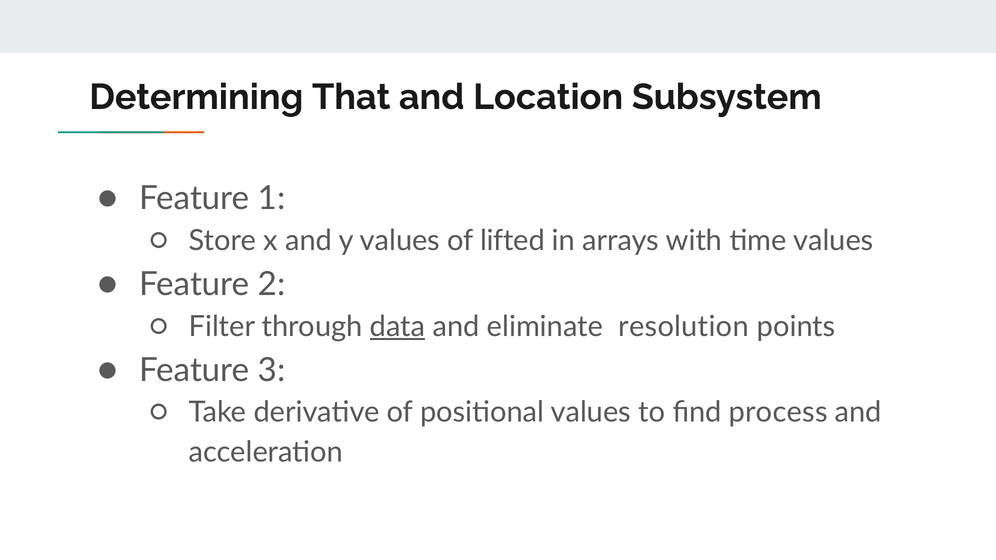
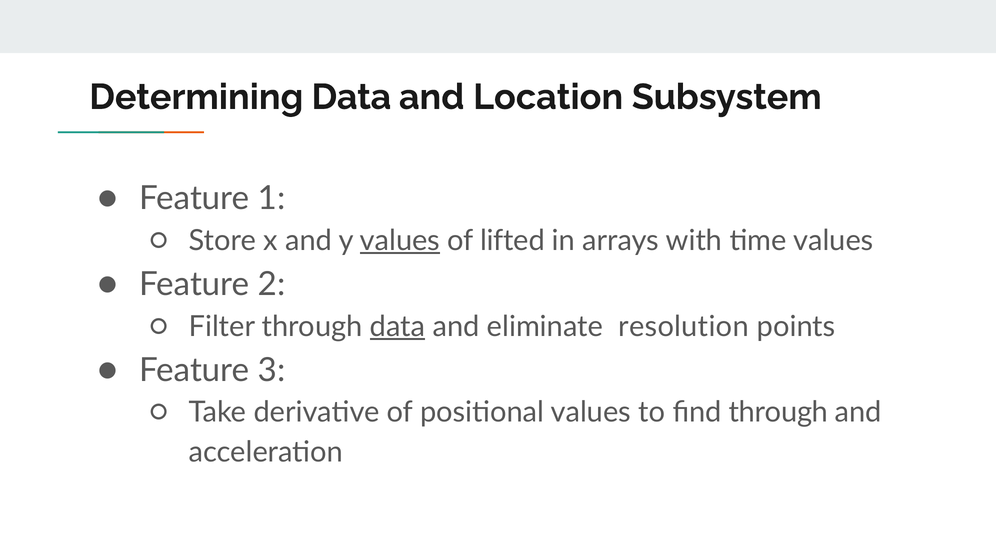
Determining That: That -> Data
values at (400, 241) underline: none -> present
find process: process -> through
